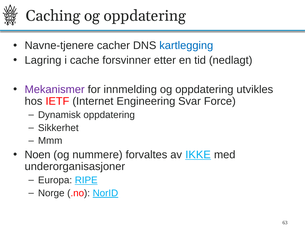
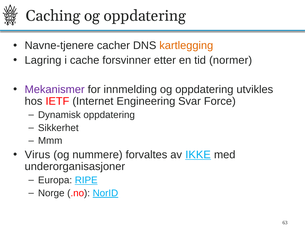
kartlegging colour: blue -> orange
nedlagt: nedlagt -> normer
Noen: Noen -> Virus
